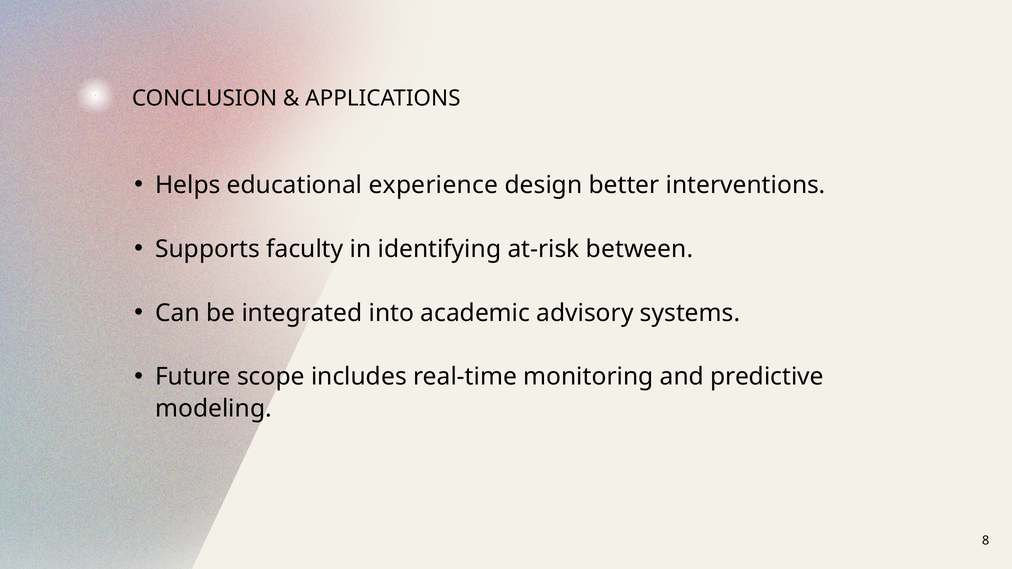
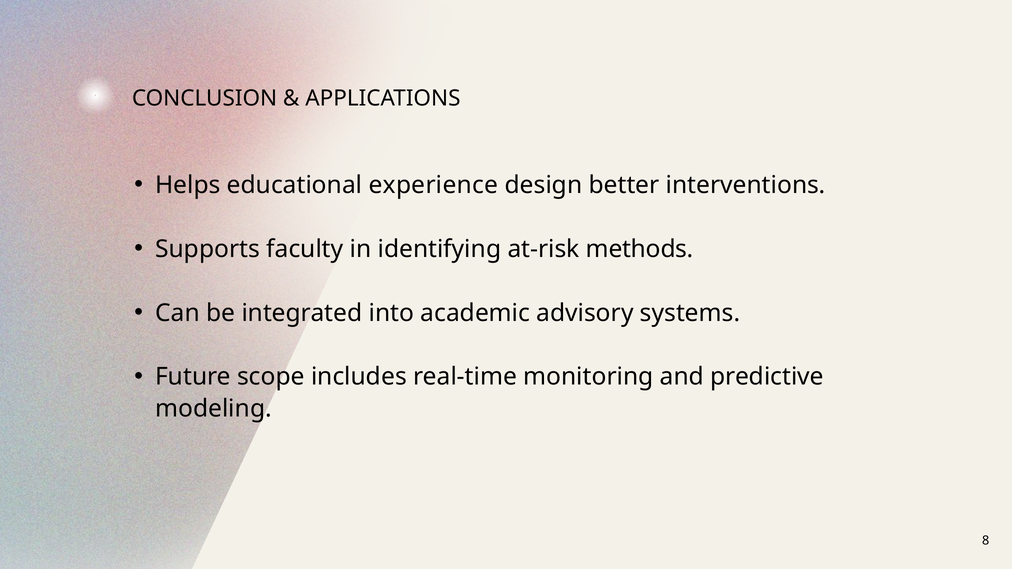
between: between -> methods
